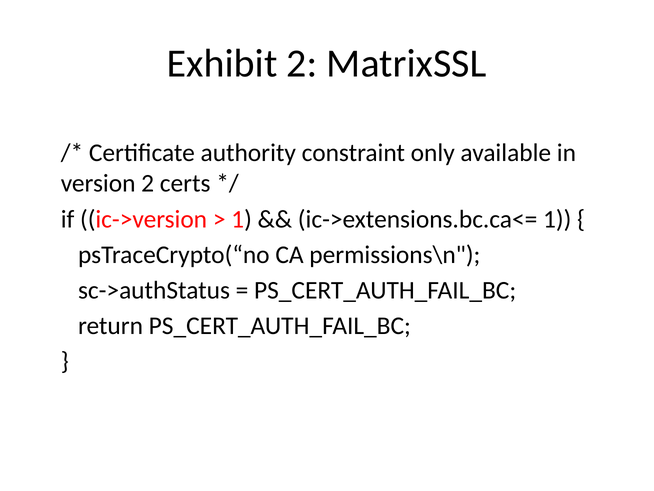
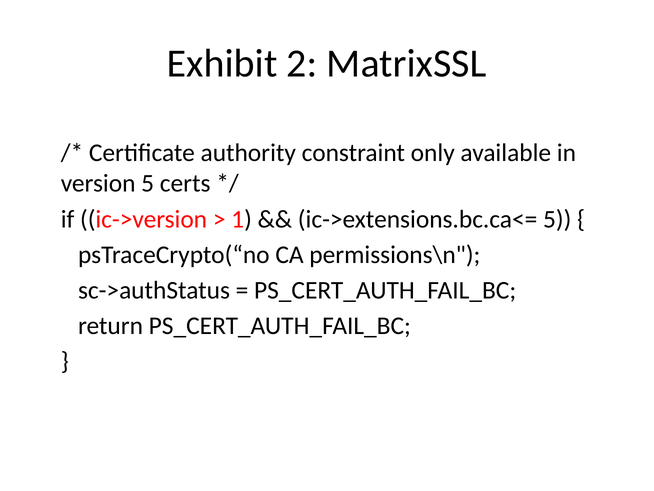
version 2: 2 -> 5
ic->extensions.bc.ca<= 1: 1 -> 5
